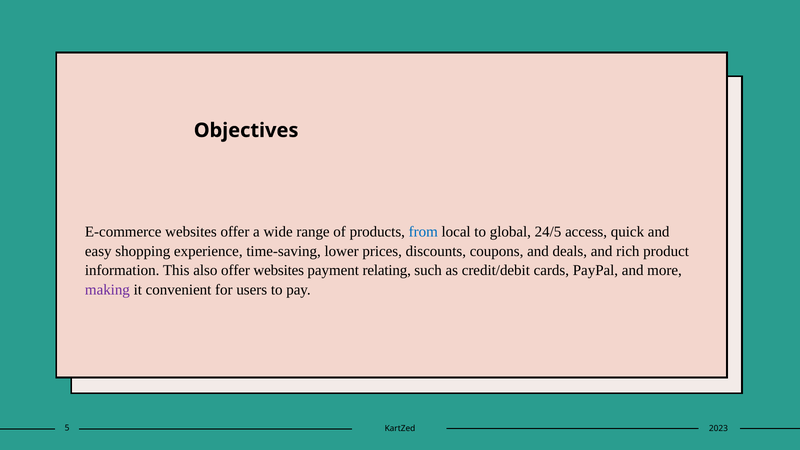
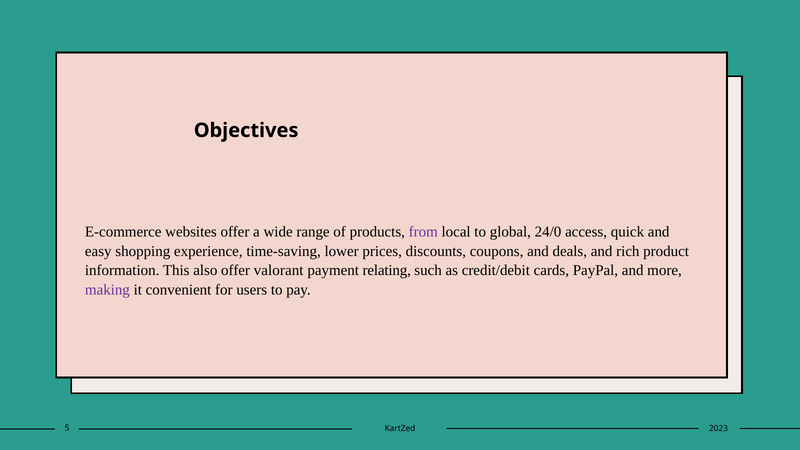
from colour: blue -> purple
24/5: 24/5 -> 24/0
offer websites: websites -> valorant
